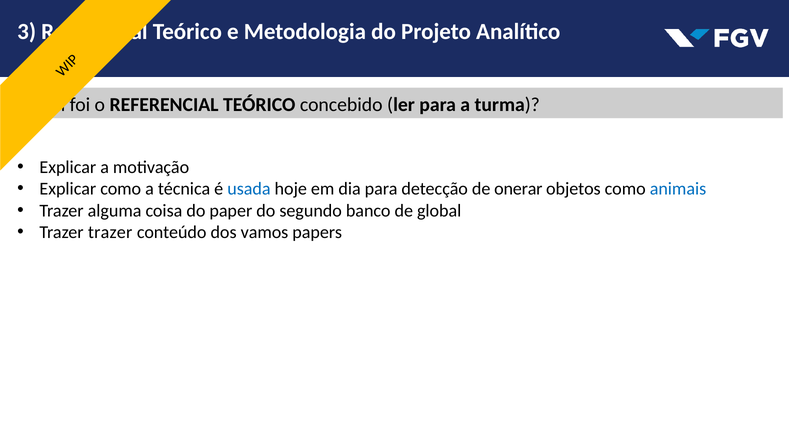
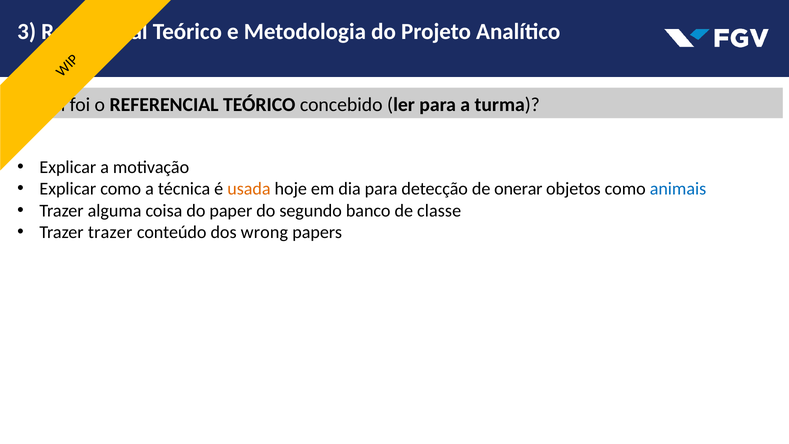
usada colour: blue -> orange
global: global -> classe
vamos: vamos -> wrong
